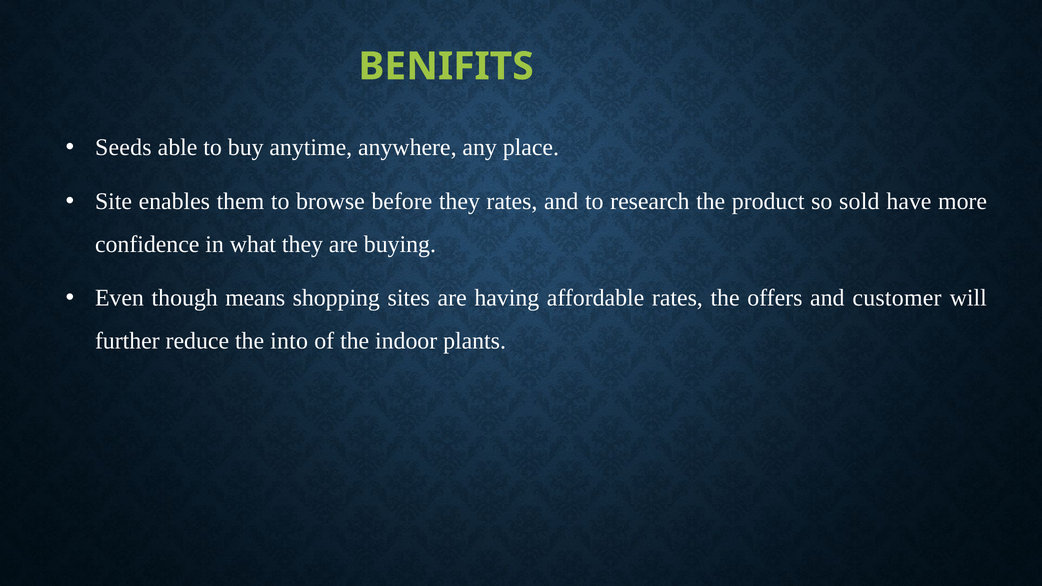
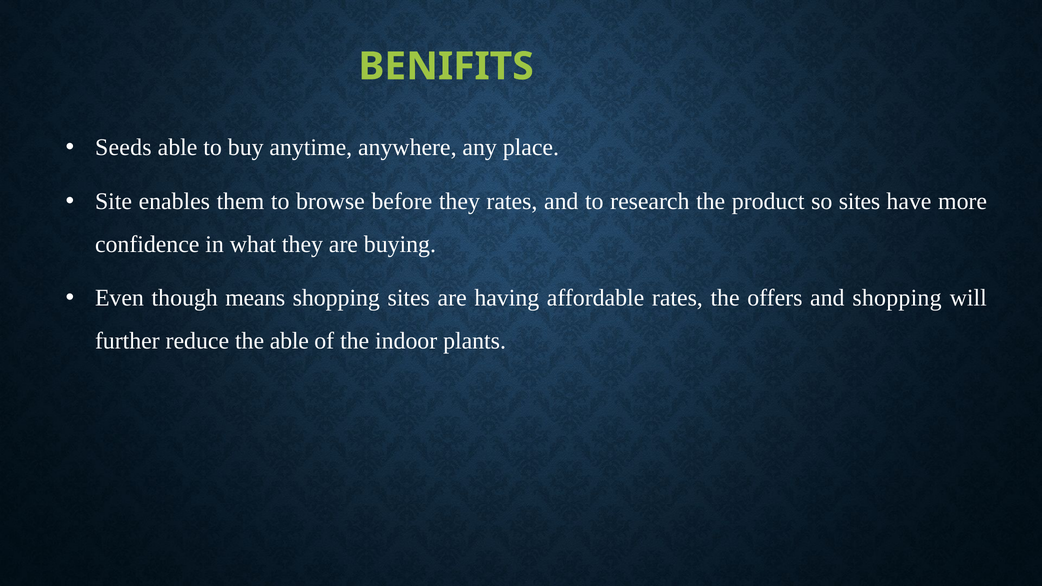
so sold: sold -> sites
and customer: customer -> shopping
the into: into -> able
